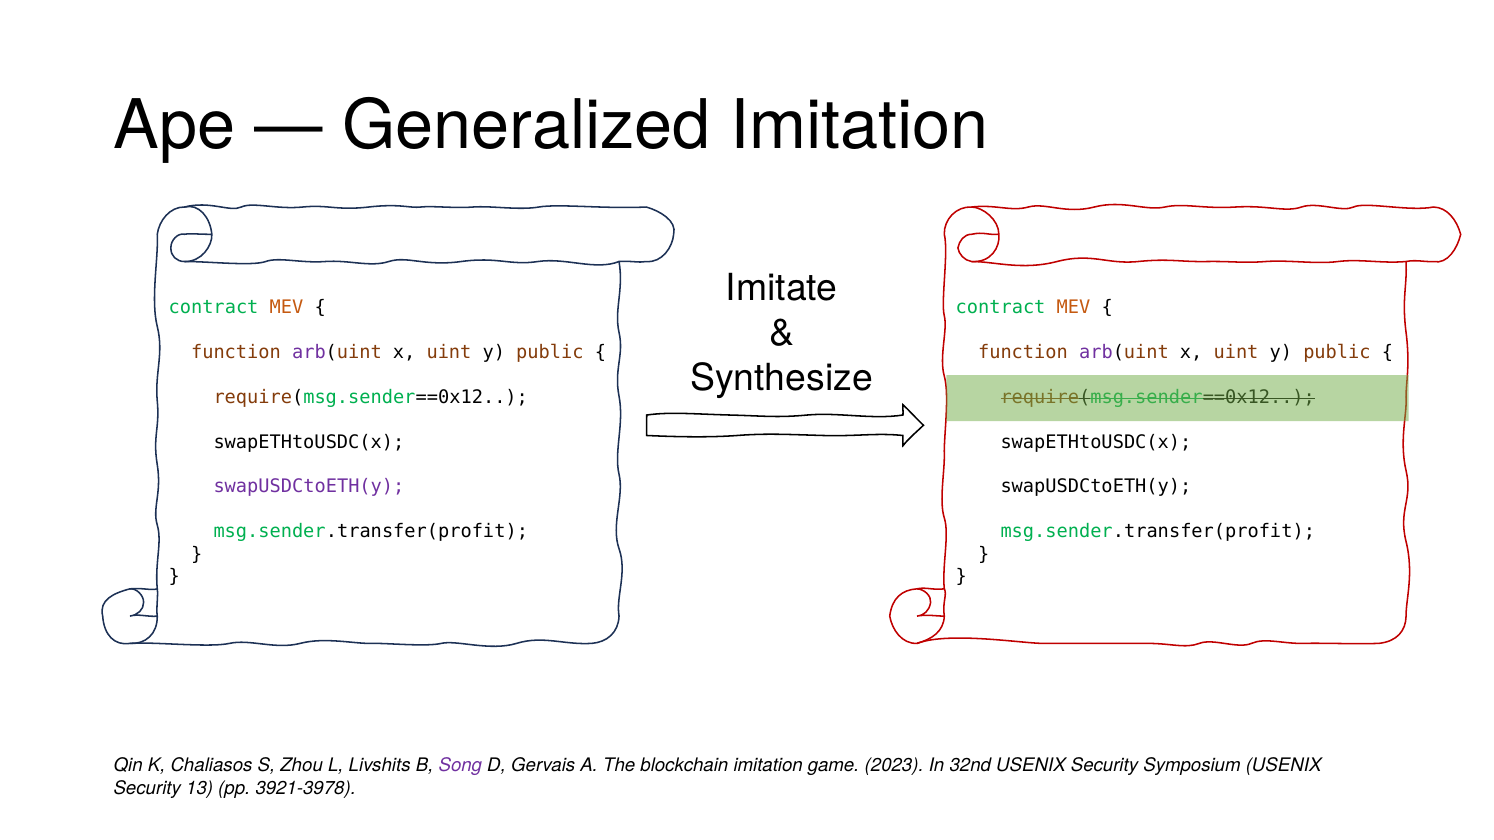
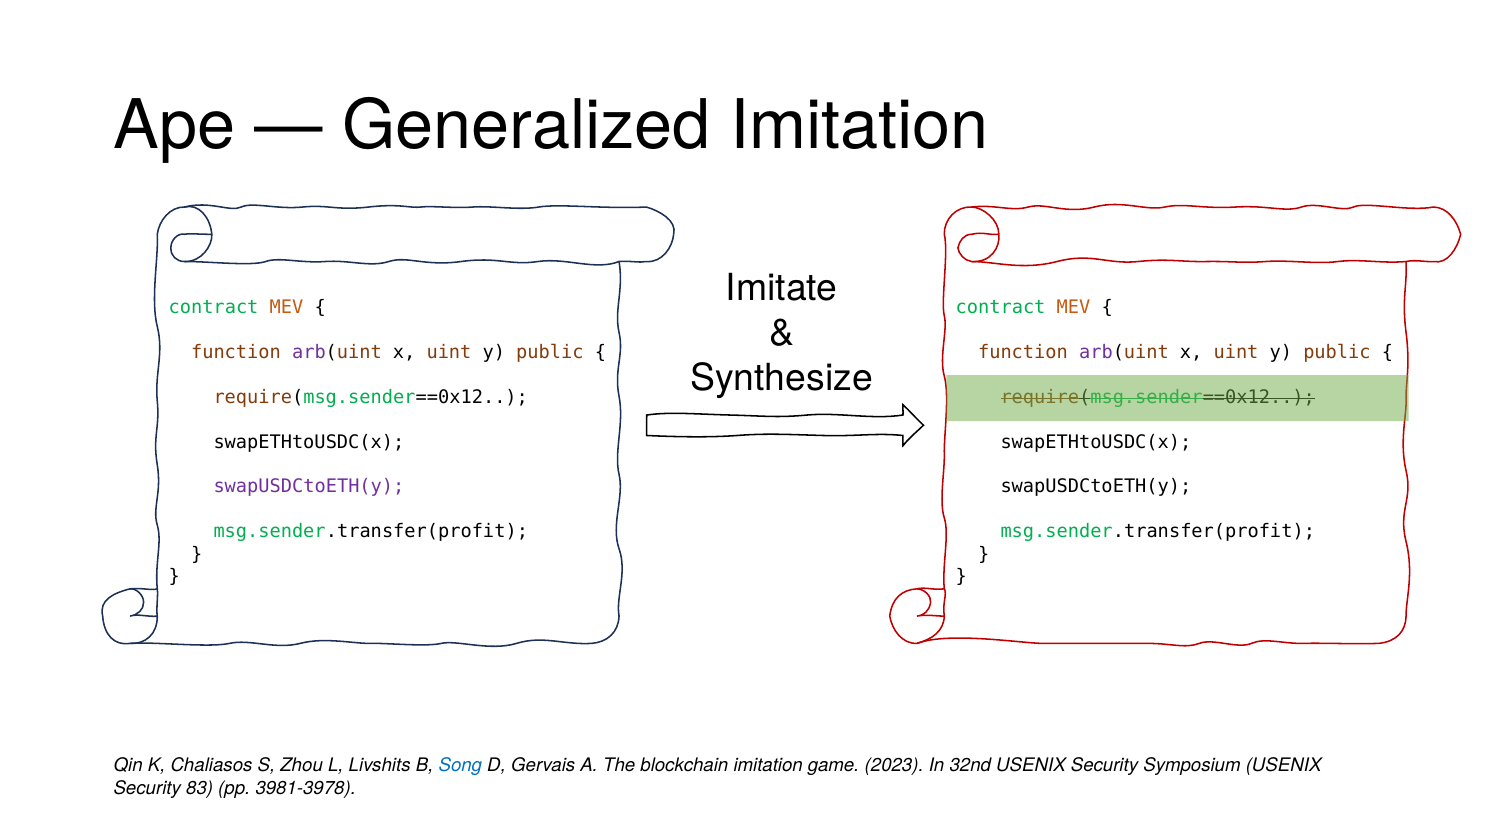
Song colour: purple -> blue
13: 13 -> 83
3921-3978: 3921-3978 -> 3981-3978
